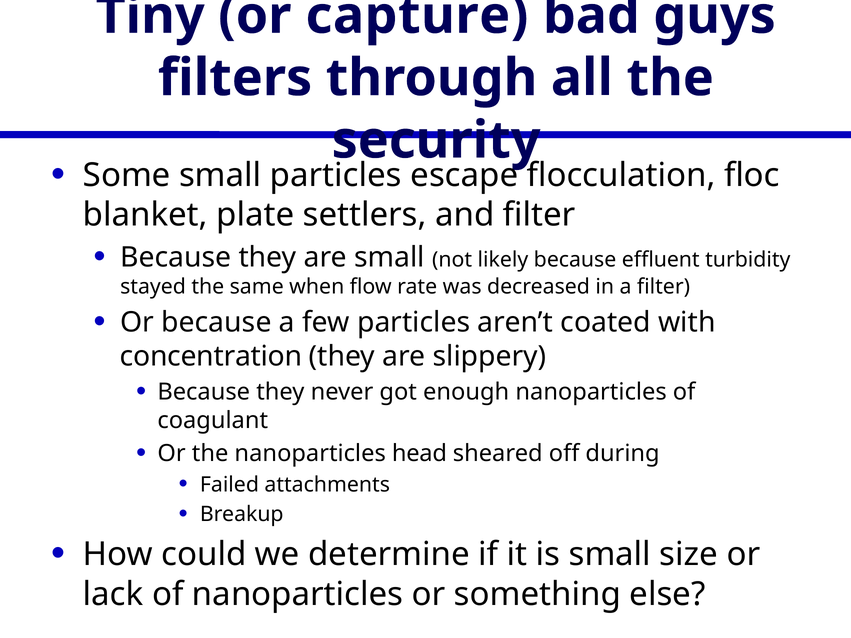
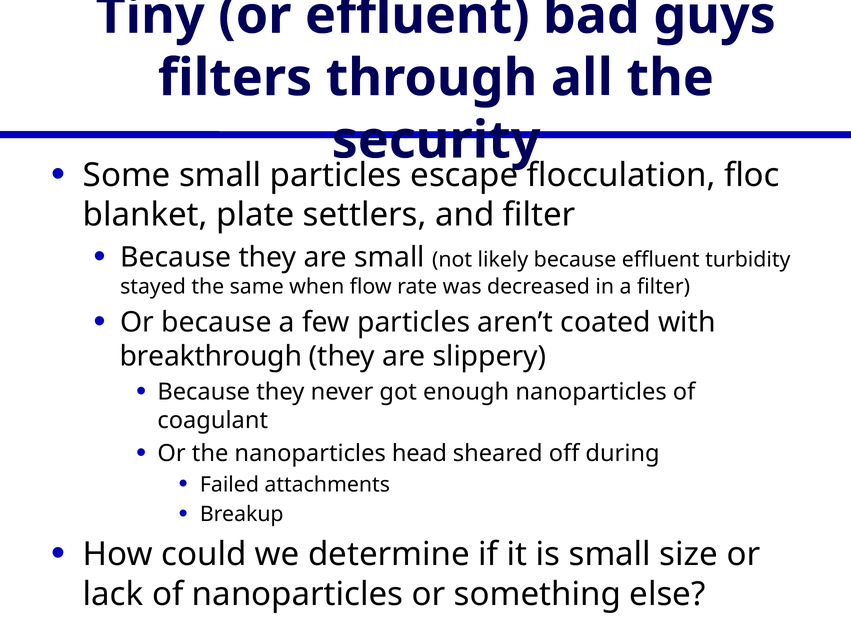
or capture: capture -> effluent
concentration: concentration -> breakthrough
